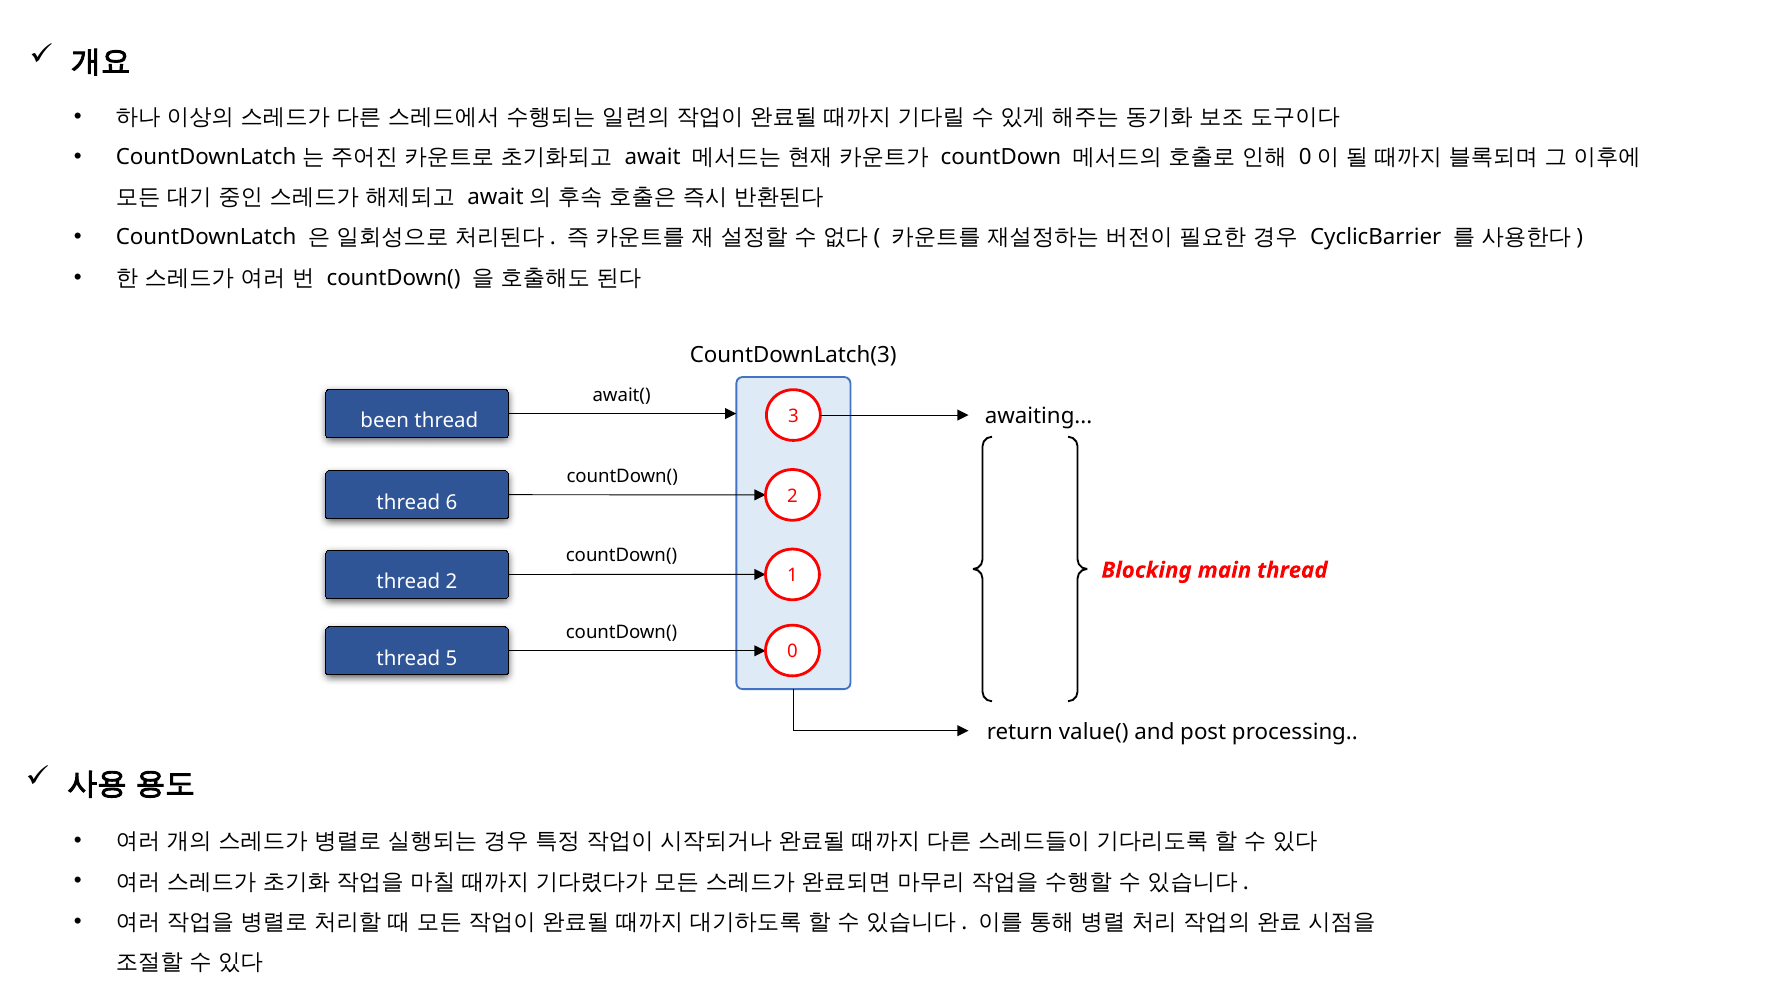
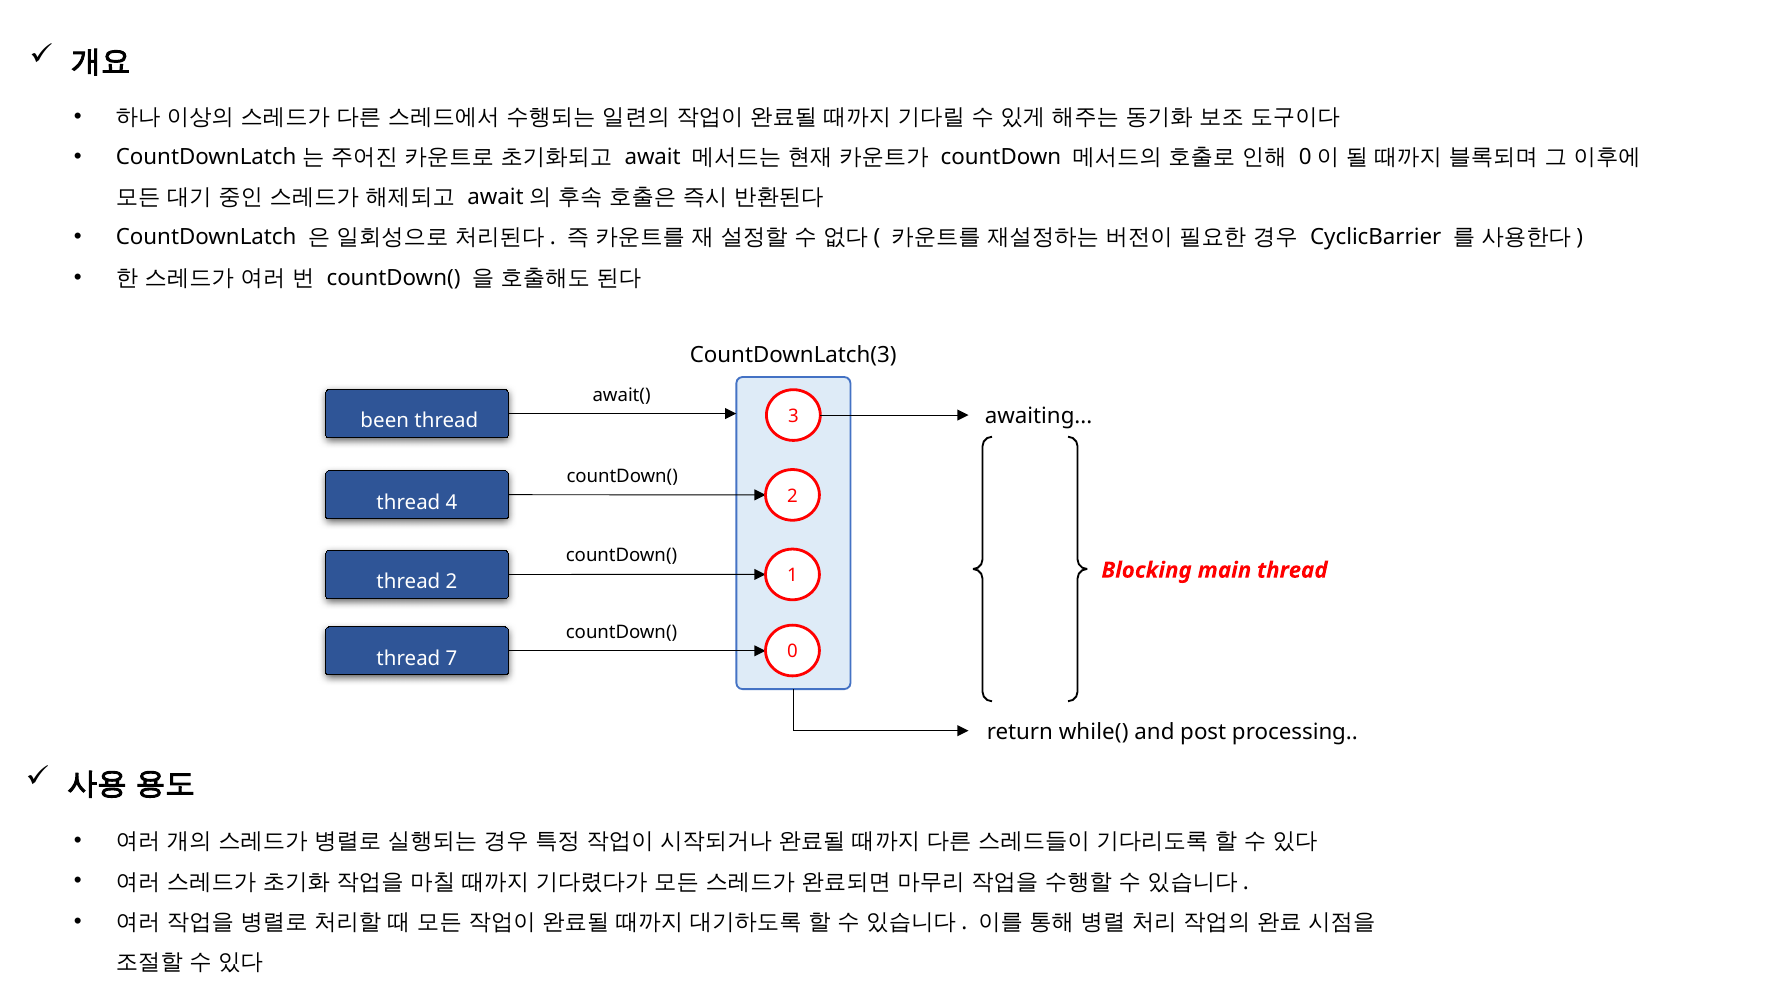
6: 6 -> 4
5: 5 -> 7
value(: value( -> while(
